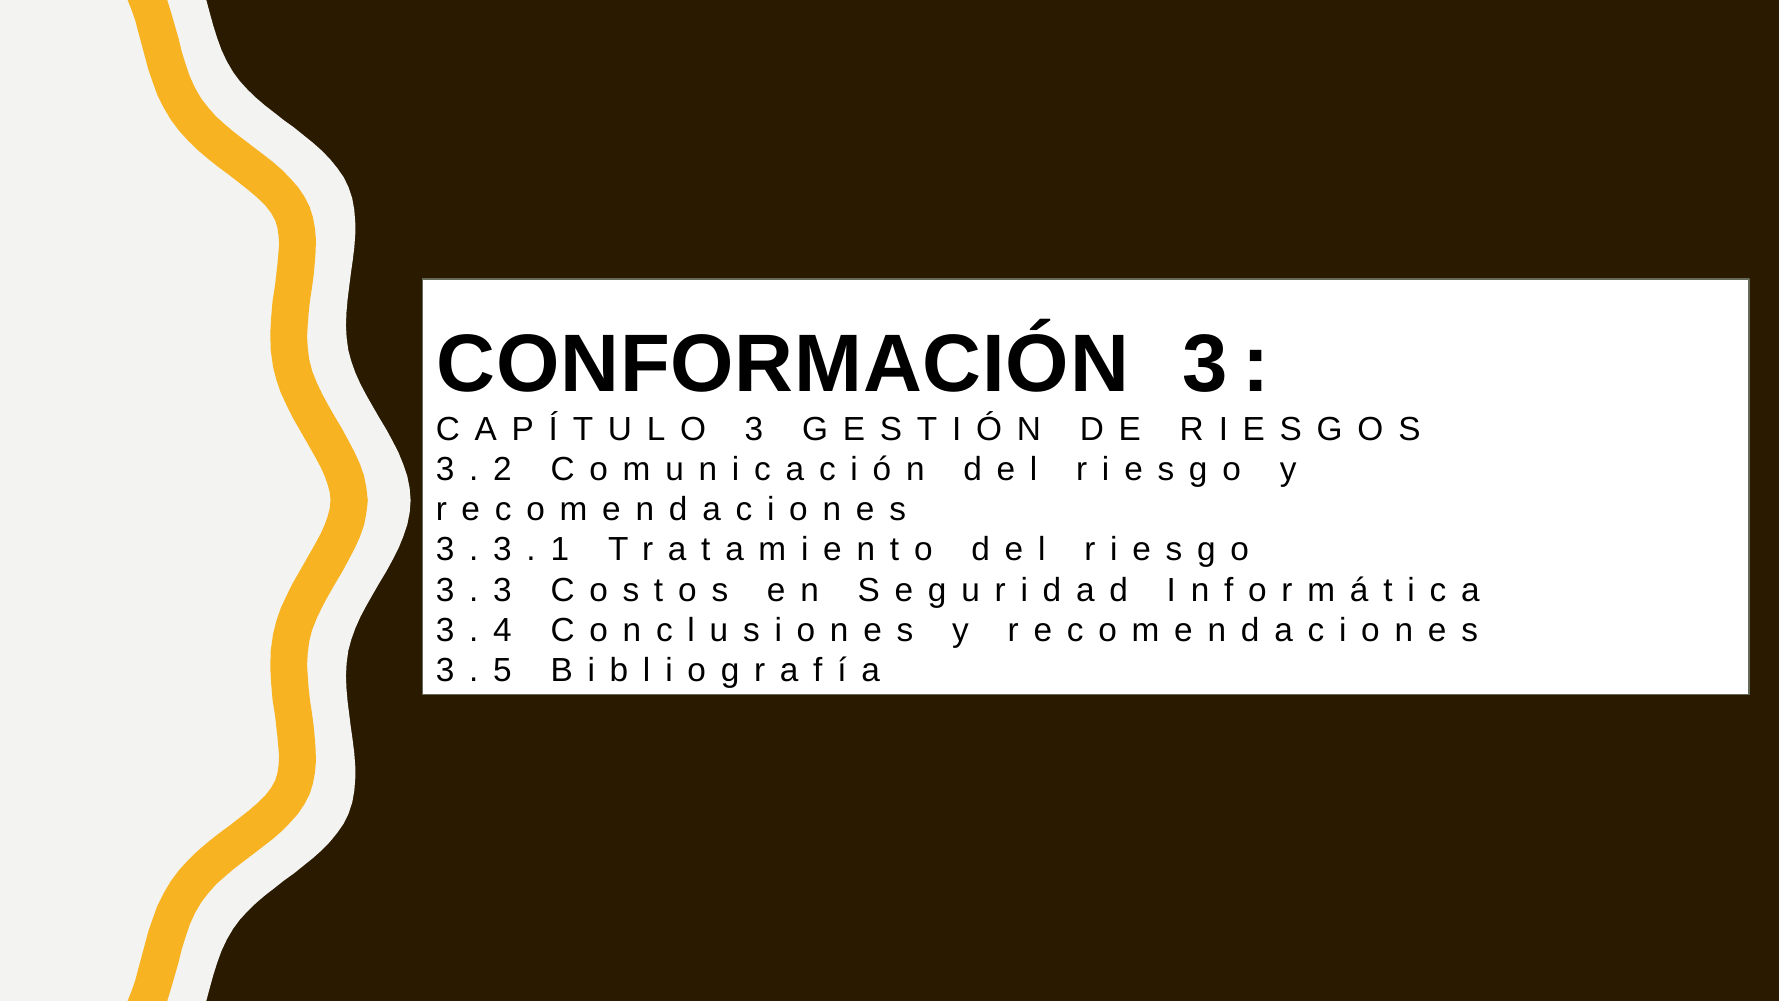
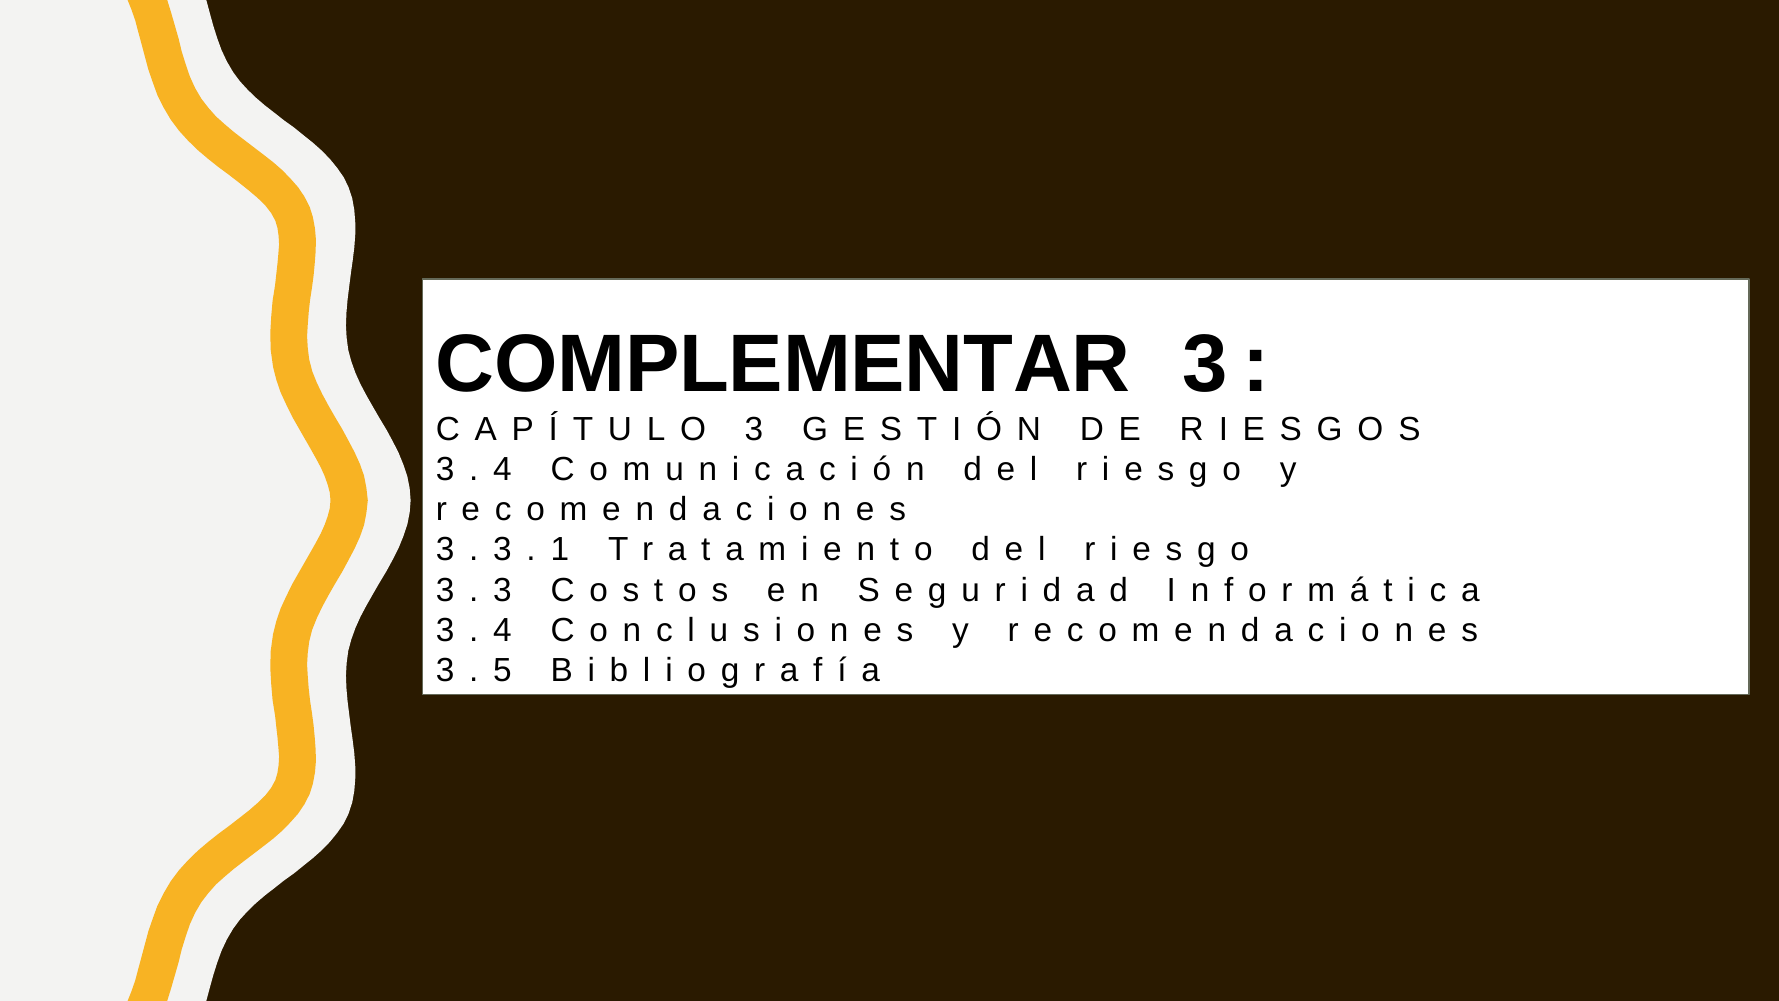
CONFORMACIÓN: CONFORMACIÓN -> COMPLEMENTAR
2 at (502, 470): 2 -> 4
